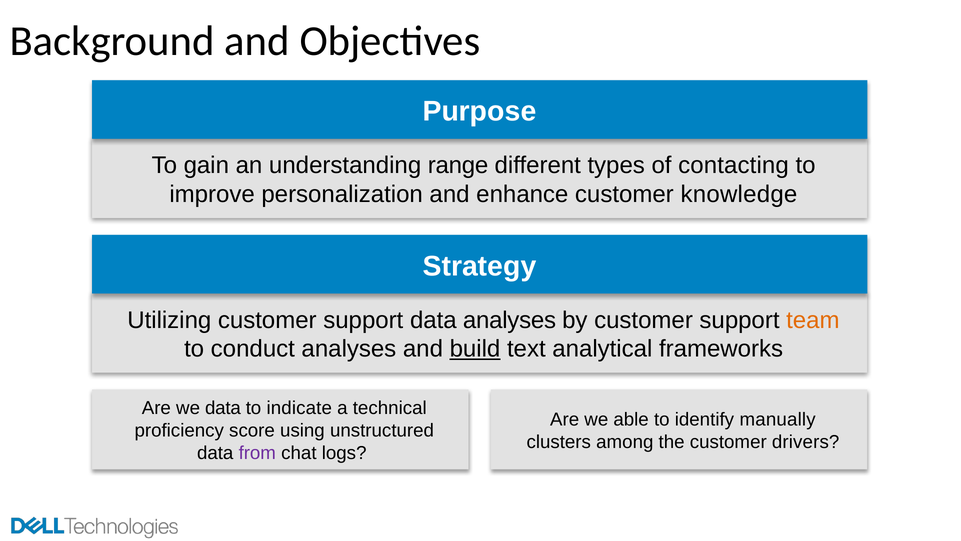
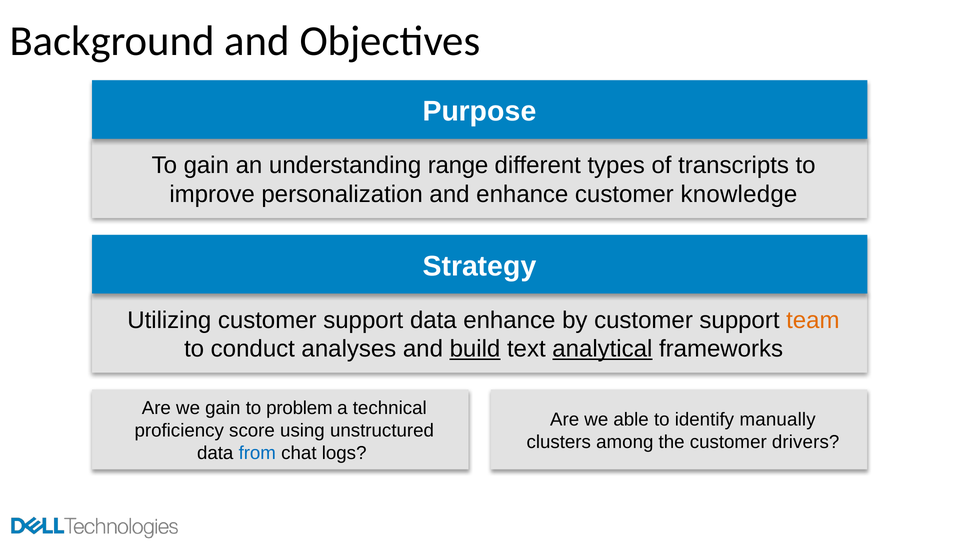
contacting: contacting -> transcripts
data analyses: analyses -> enhance
analytical underline: none -> present
we data: data -> gain
indicate: indicate -> problem
from colour: purple -> blue
